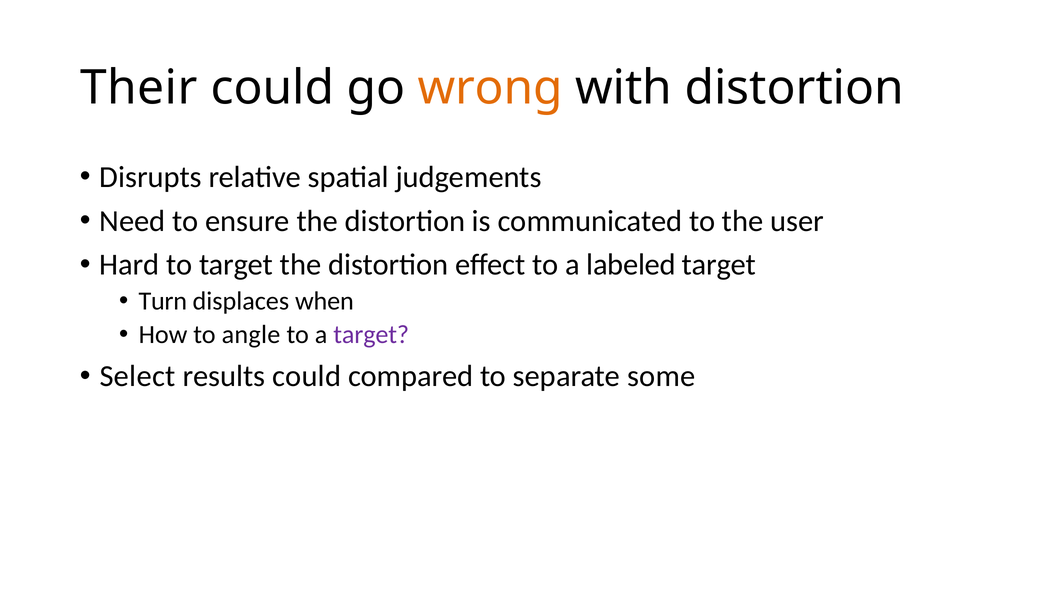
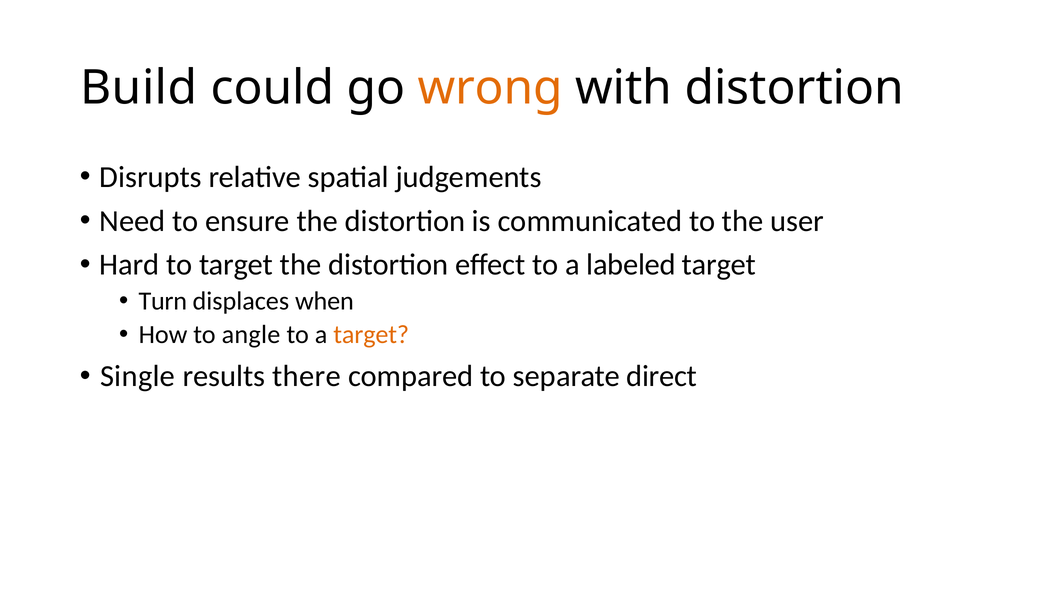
Their: Their -> Build
target at (371, 335) colour: purple -> orange
Select: Select -> Single
results could: could -> there
some: some -> direct
